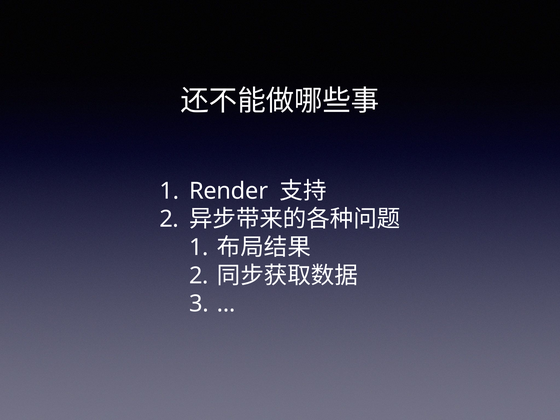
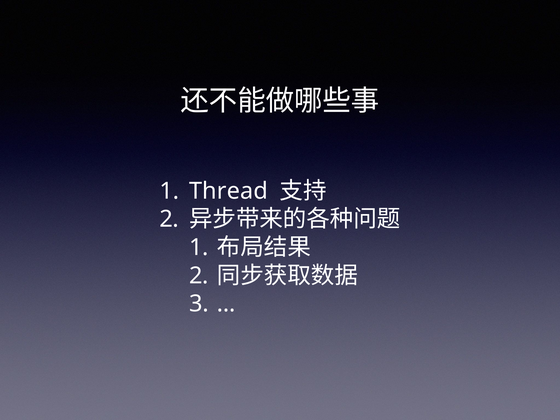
Render: Render -> Thread
